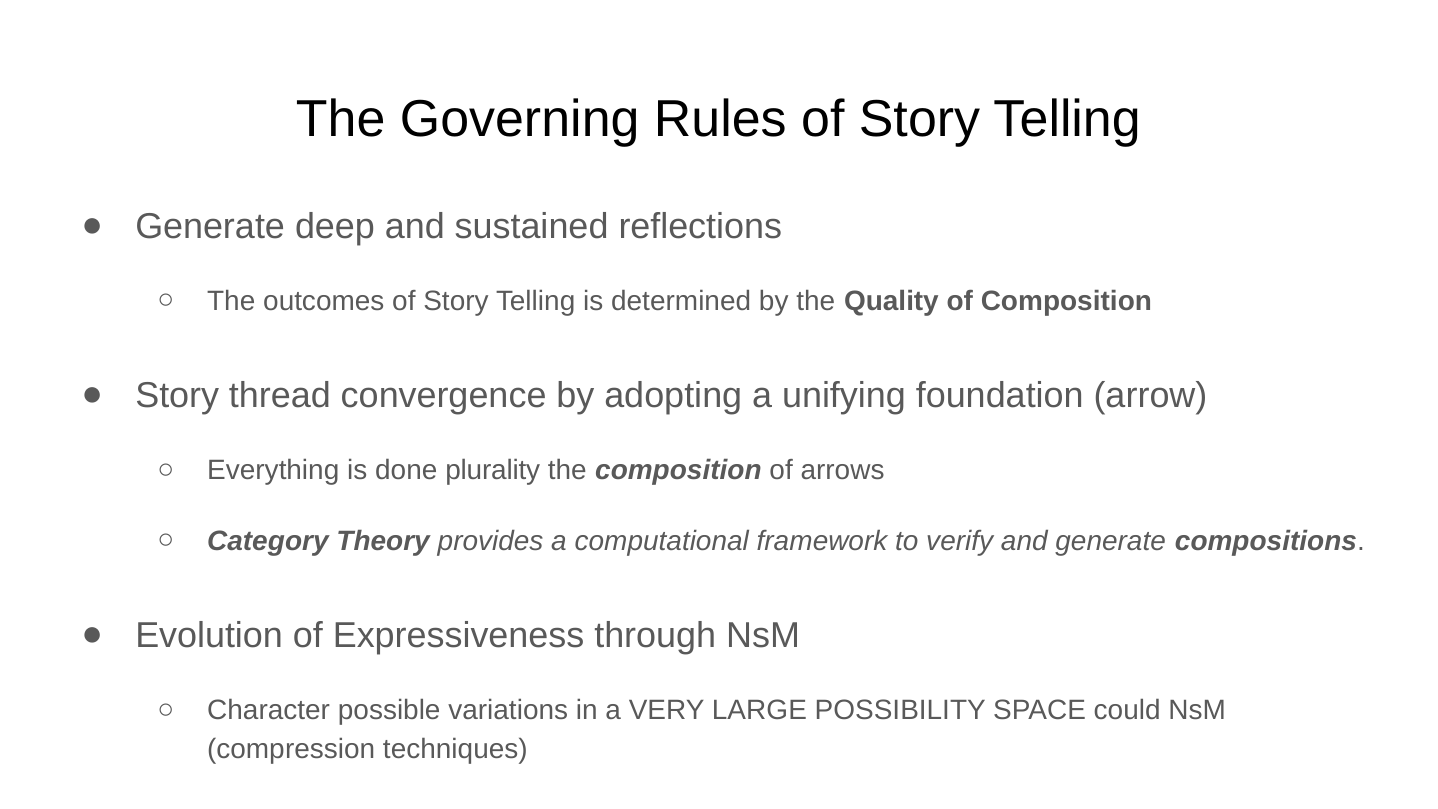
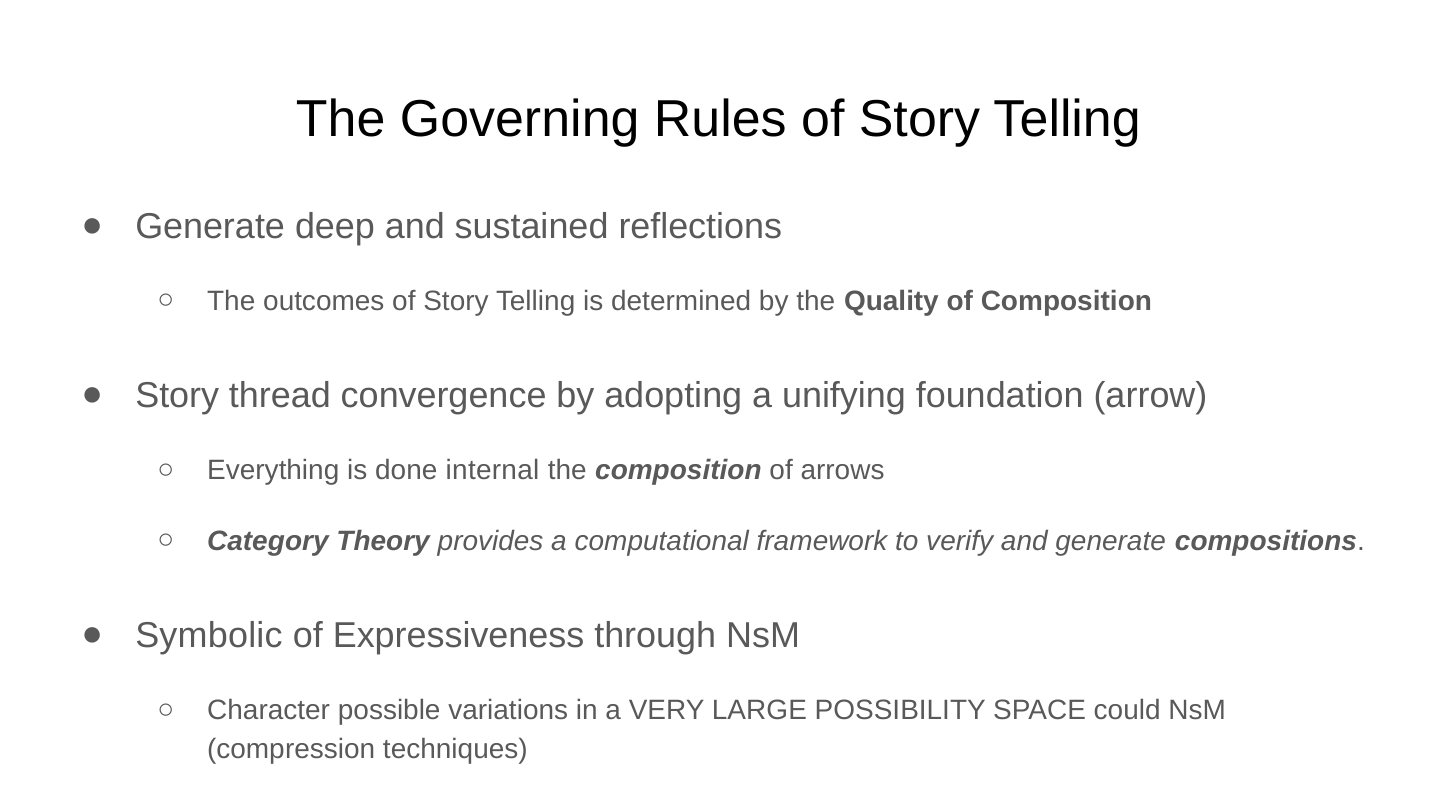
plurality: plurality -> internal
Evolution: Evolution -> Symbolic
